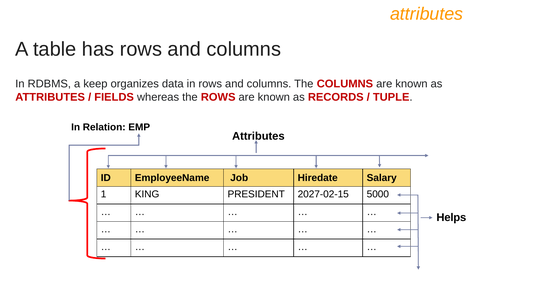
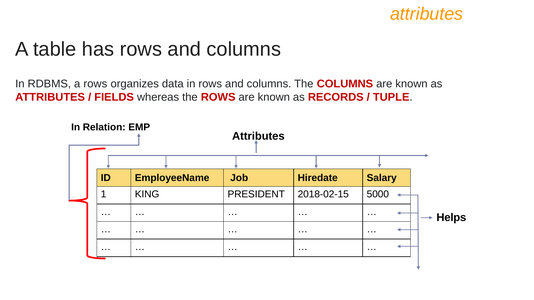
a keep: keep -> rows
2027-02-15: 2027-02-15 -> 2018-02-15
